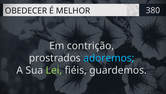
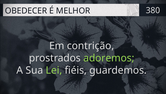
adoremos colour: light blue -> light green
